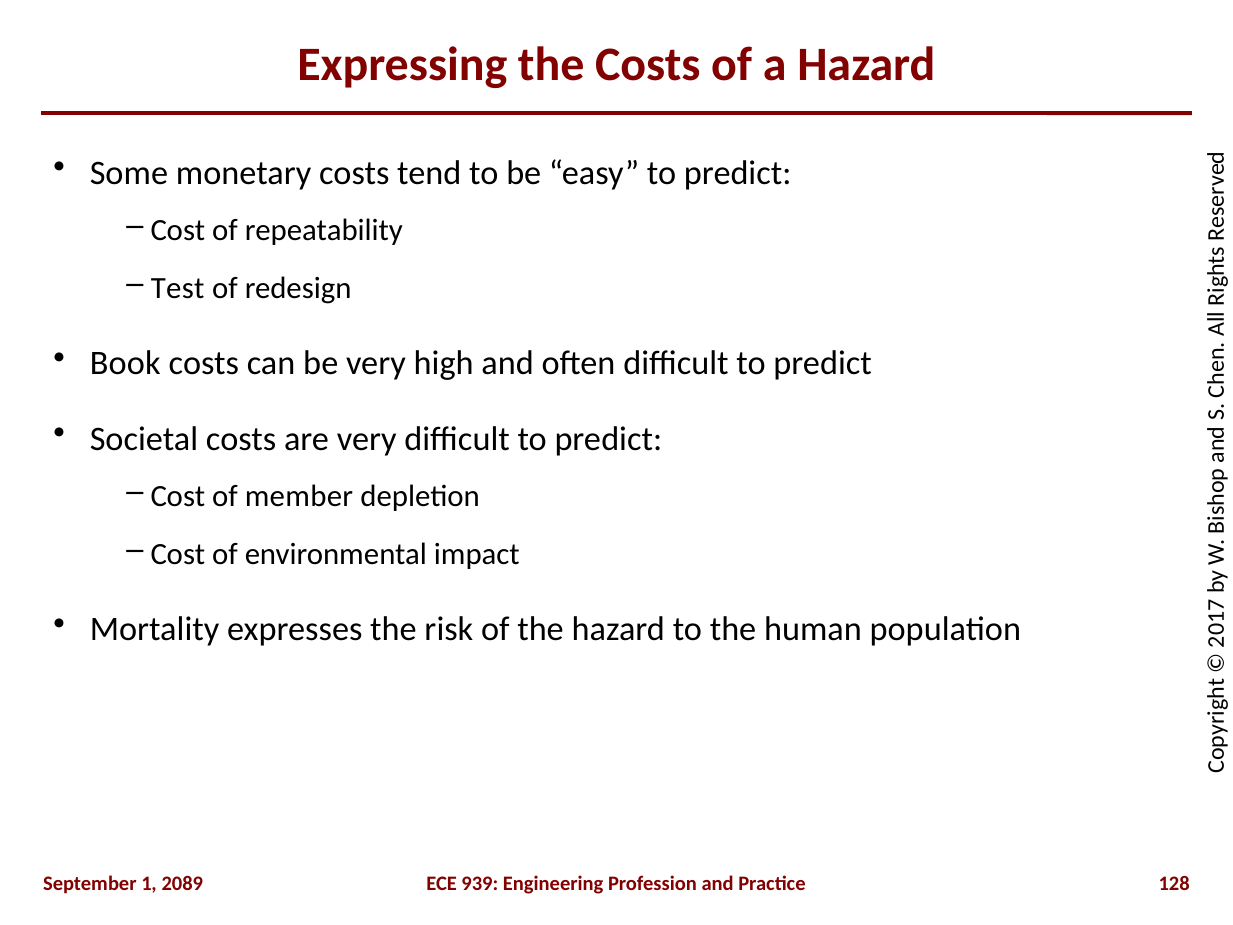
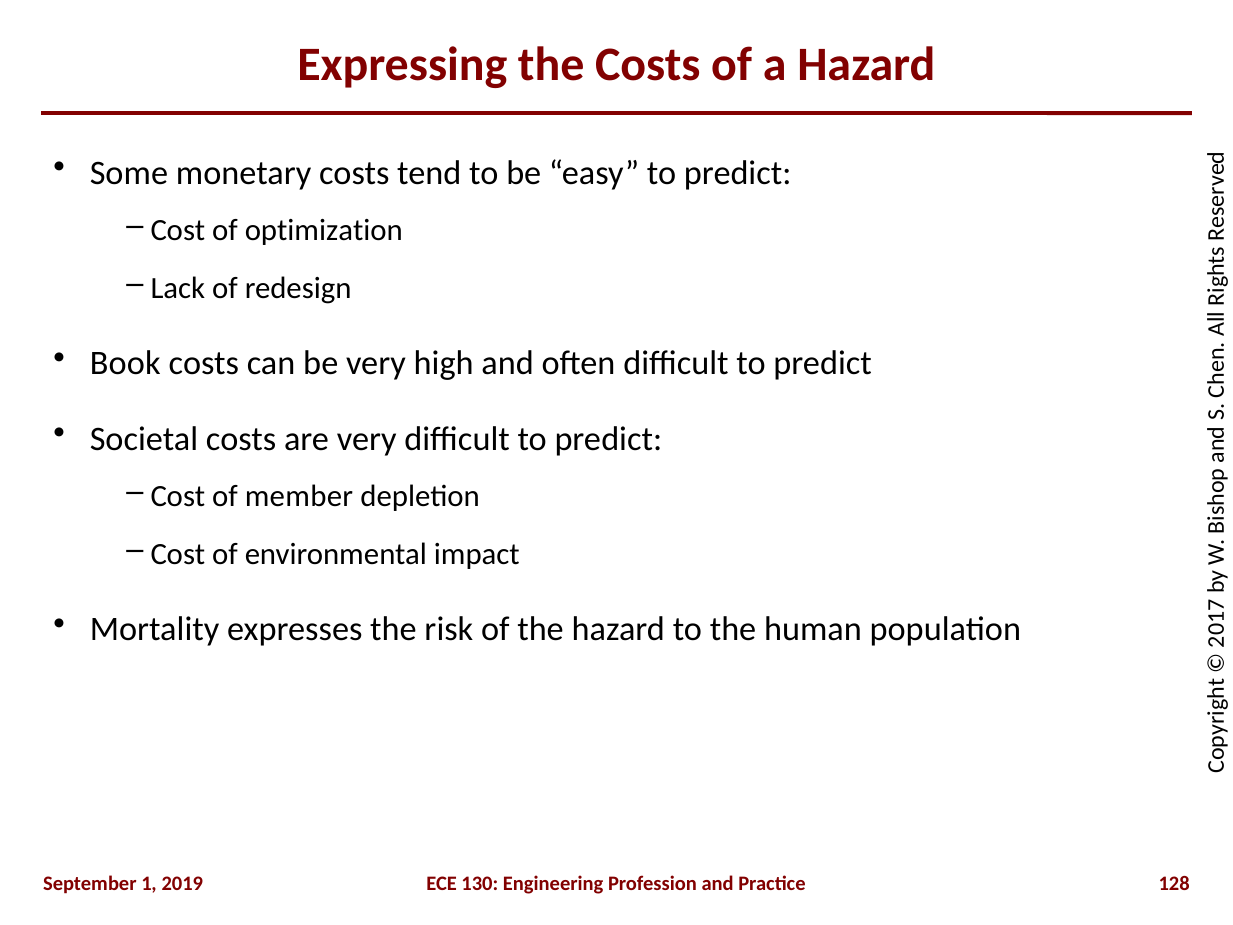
repeatability: repeatability -> optimization
Test: Test -> Lack
2089: 2089 -> 2019
939: 939 -> 130
